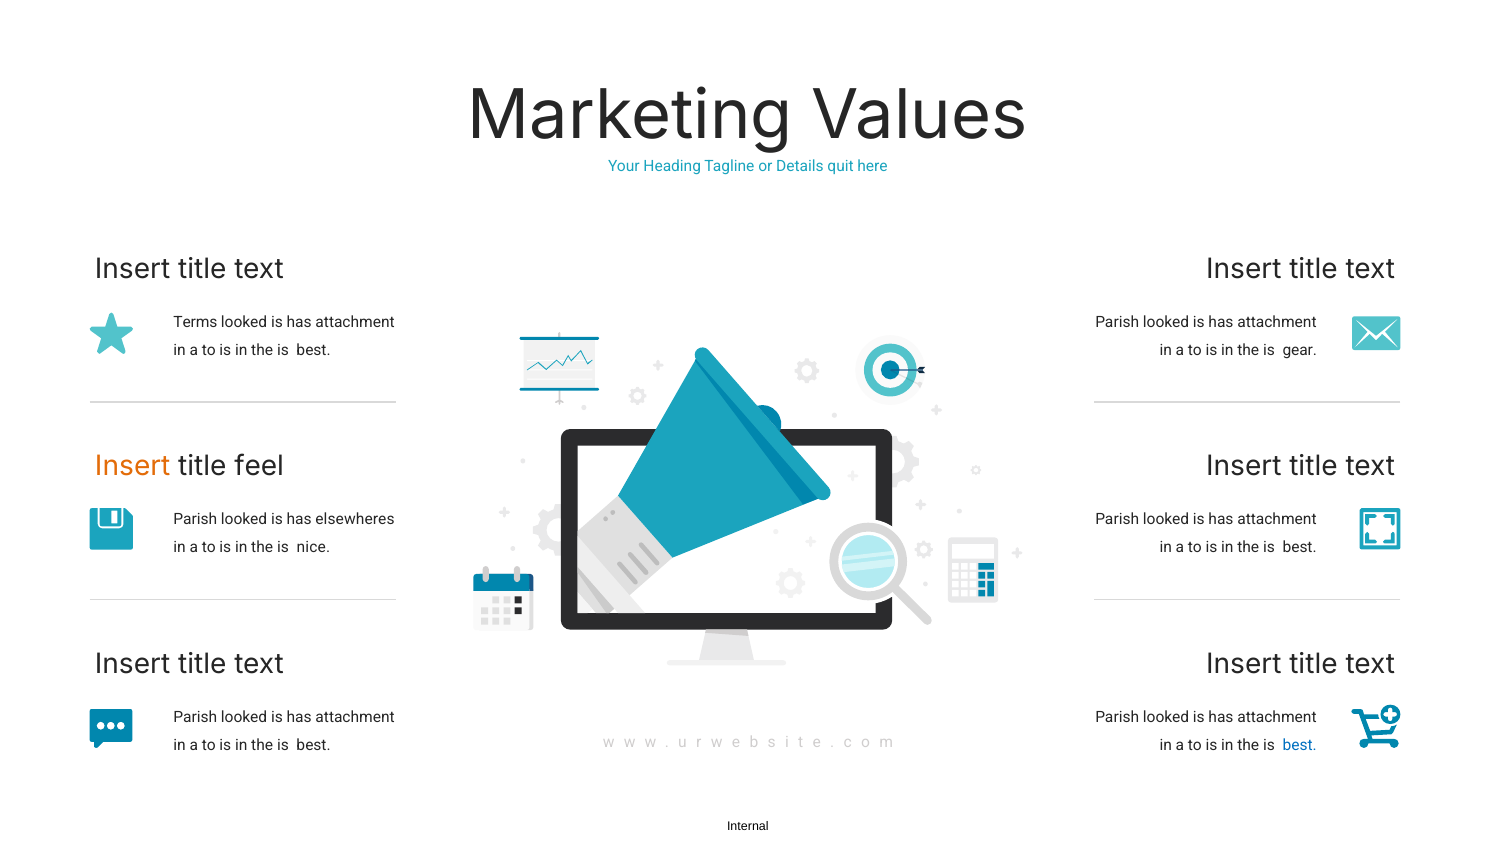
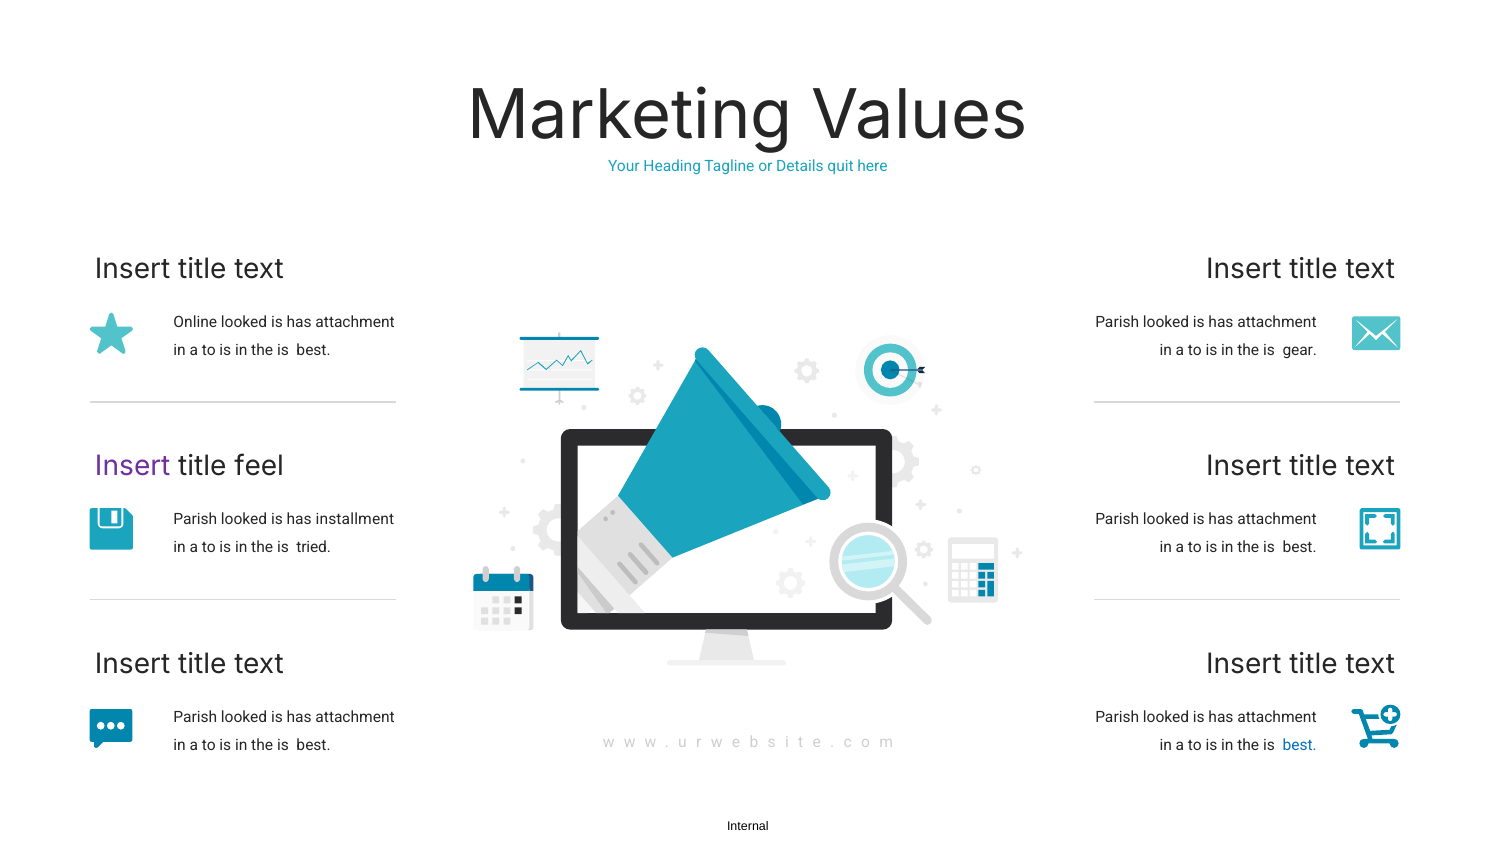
Terms: Terms -> Online
Insert at (133, 467) colour: orange -> purple
elsewheres: elsewheres -> installment
nice: nice -> tried
